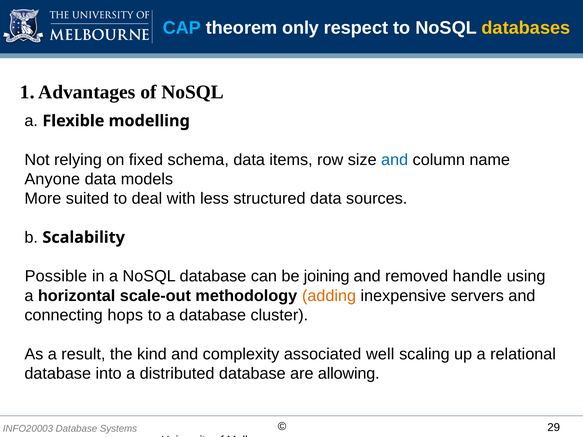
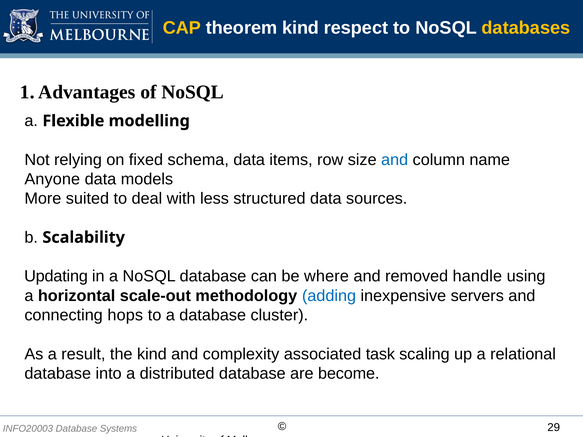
CAP colour: light blue -> yellow
theorem only: only -> kind
Possible: Possible -> Updating
joining: joining -> where
adding colour: orange -> blue
well: well -> task
allowing: allowing -> become
